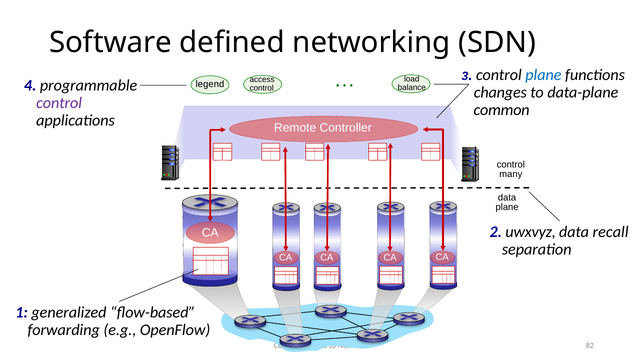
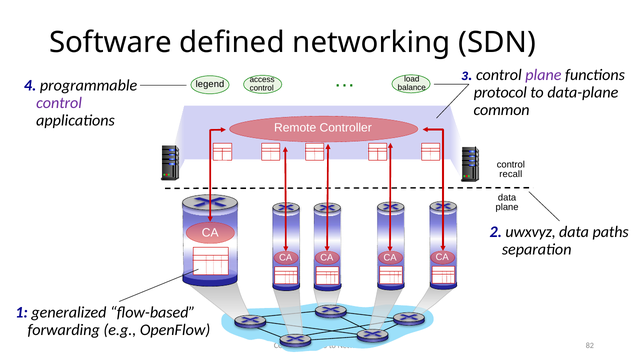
plane at (543, 75) colour: blue -> purple
changes: changes -> protocol
many: many -> recall
recall: recall -> paths
